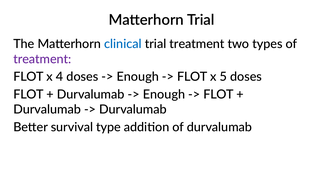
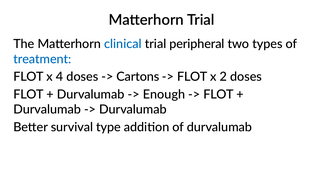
trial treatment: treatment -> peripheral
treatment at (42, 59) colour: purple -> blue
Enough at (138, 77): Enough -> Cartons
5: 5 -> 2
